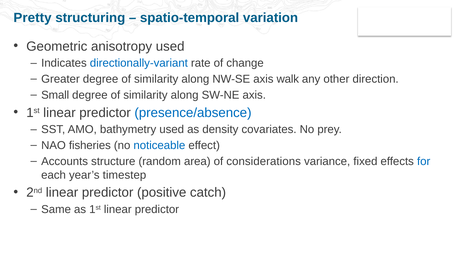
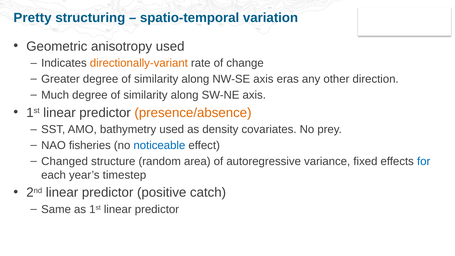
directionally-variant colour: blue -> orange
walk: walk -> eras
Small: Small -> Much
presence/absence colour: blue -> orange
Accounts: Accounts -> Changed
considerations: considerations -> autoregressive
